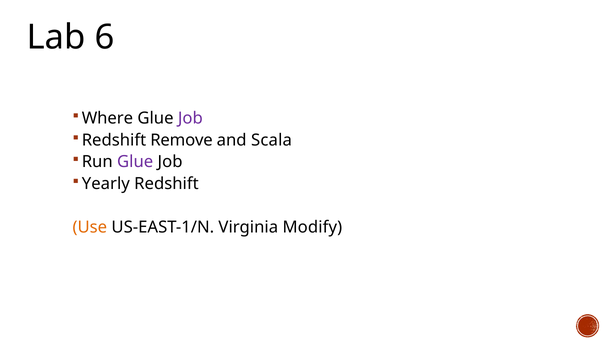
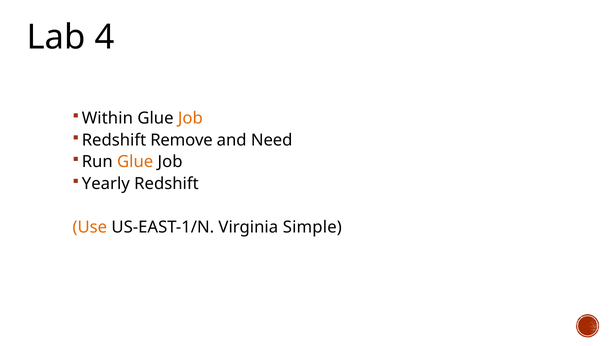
6: 6 -> 4
Where: Where -> Within
Job at (190, 118) colour: purple -> orange
Scala: Scala -> Need
Glue at (135, 162) colour: purple -> orange
Modify: Modify -> Simple
